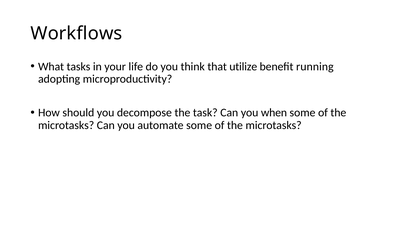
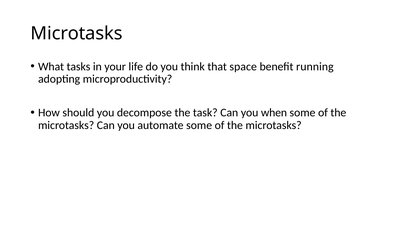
Workflows at (76, 34): Workflows -> Microtasks
utilize: utilize -> space
